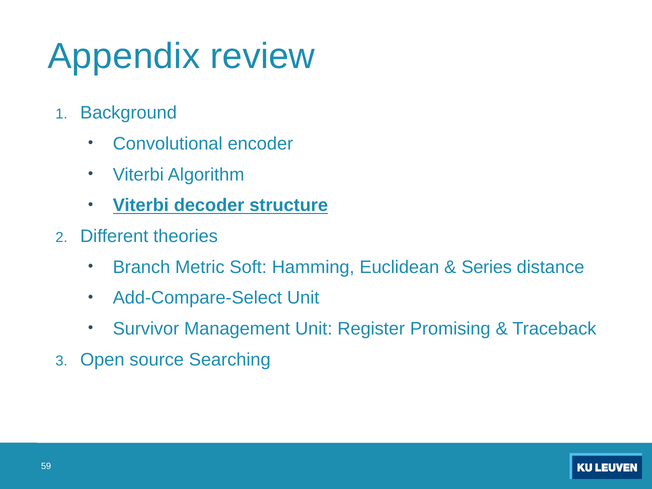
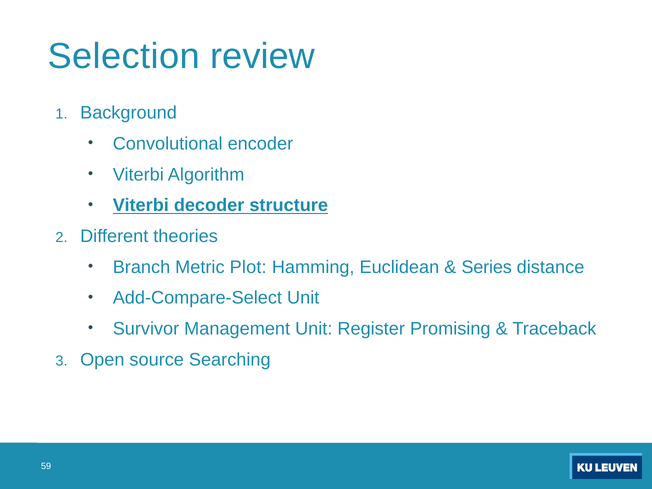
Appendix: Appendix -> Selection
Soft: Soft -> Plot
